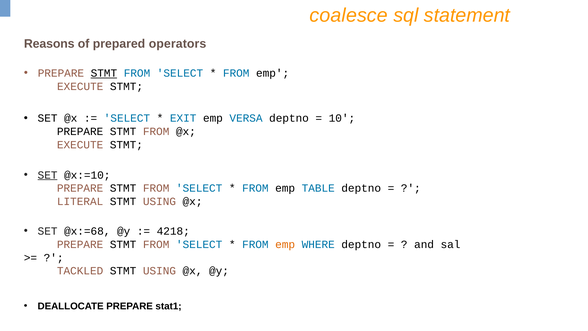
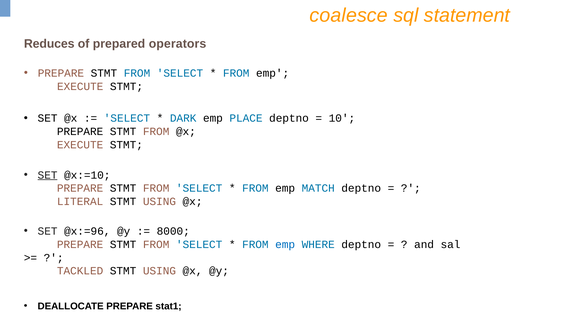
Reasons: Reasons -> Reduces
STMT at (104, 73) underline: present -> none
EXIT: EXIT -> DARK
VERSA: VERSA -> PLACE
TABLE: TABLE -> MATCH
@x:=68: @x:=68 -> @x:=96
4218: 4218 -> 8000
emp at (285, 244) colour: orange -> blue
